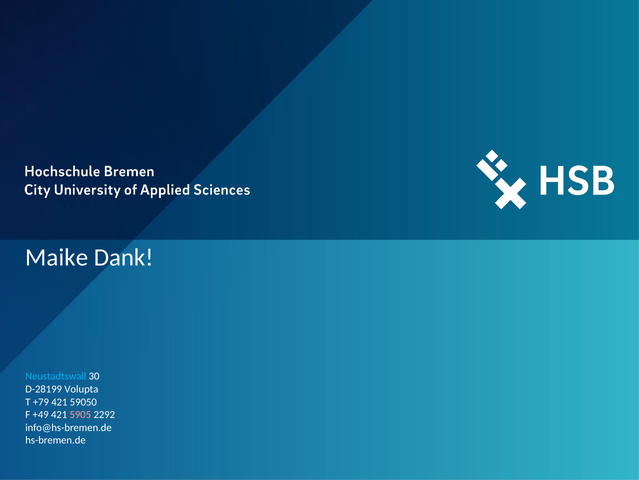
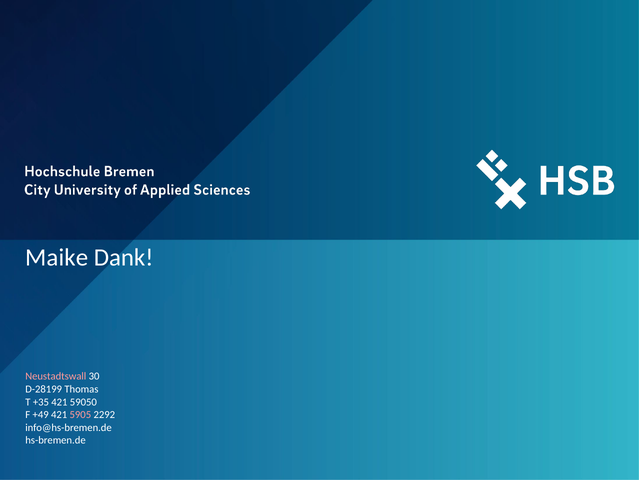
Neustadtswall colour: light blue -> pink
Volupta: Volupta -> Thomas
+79: +79 -> +35
